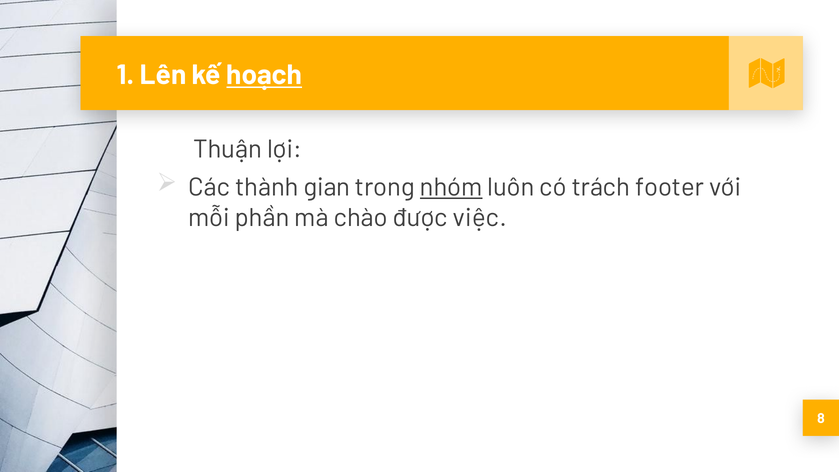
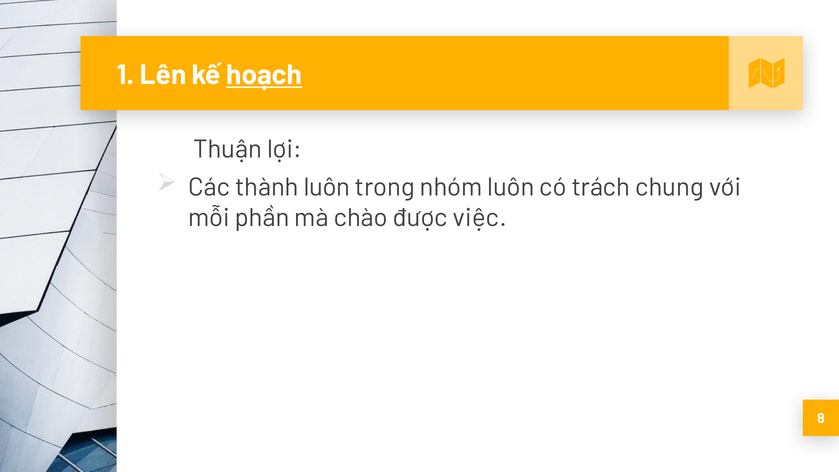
thành gian: gian -> luôn
nhóm underline: present -> none
footer: footer -> chung
